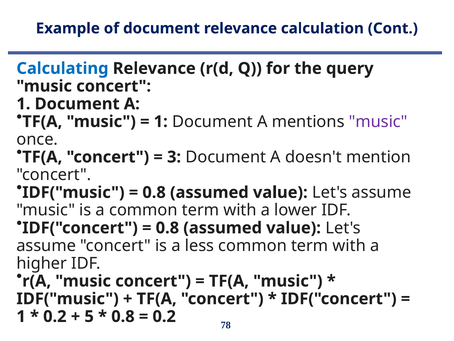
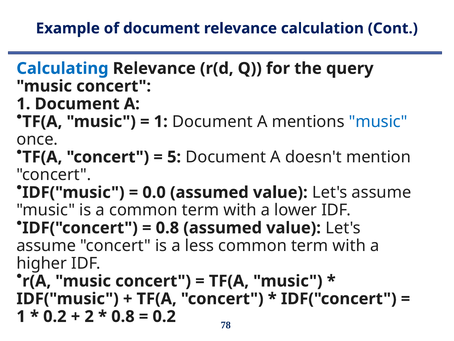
music at (378, 121) colour: purple -> blue
3: 3 -> 5
0.8 at (154, 192): 0.8 -> 0.0
5: 5 -> 2
